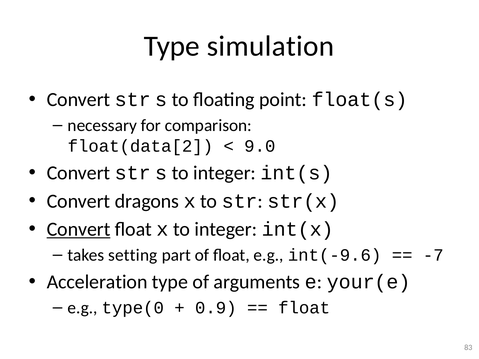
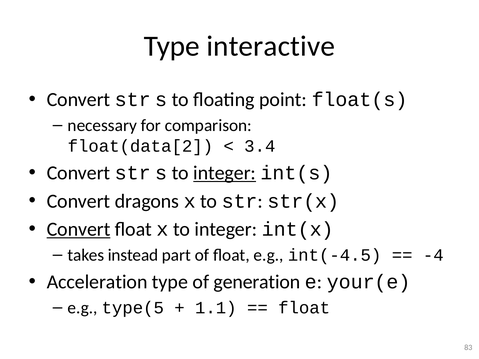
simulation: simulation -> interactive
9.0: 9.0 -> 3.4
integer at (225, 173) underline: none -> present
setting: setting -> instead
int(-9.6: int(-9.6 -> int(-4.5
-7: -7 -> -4
arguments: arguments -> generation
type(0: type(0 -> type(5
0.9: 0.9 -> 1.1
